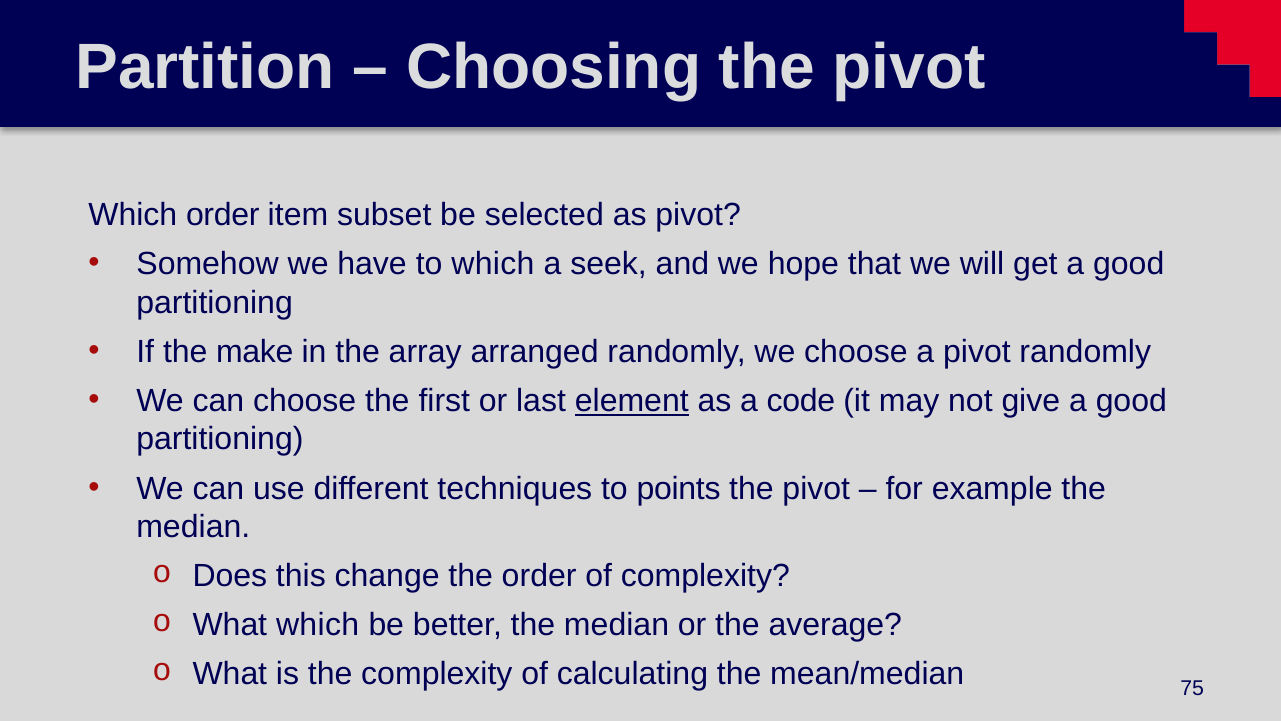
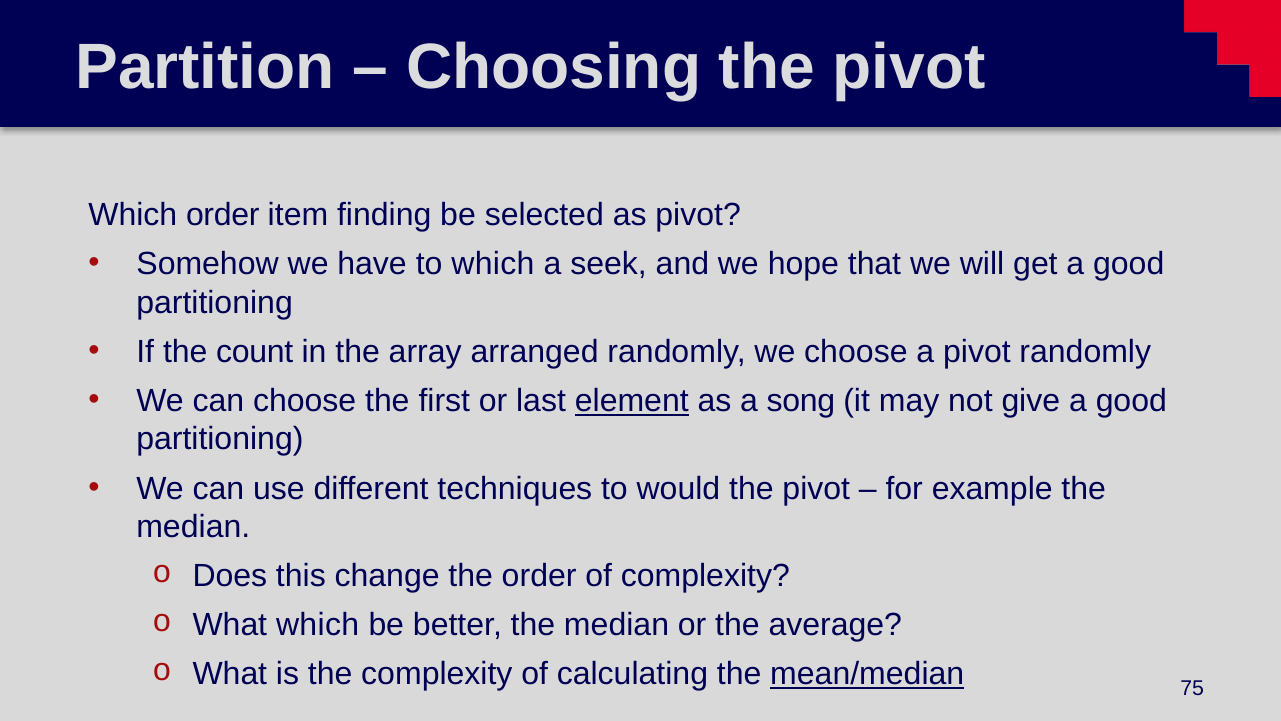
subset: subset -> finding
make: make -> count
code: code -> song
points: points -> would
mean/median underline: none -> present
